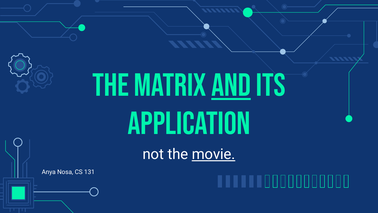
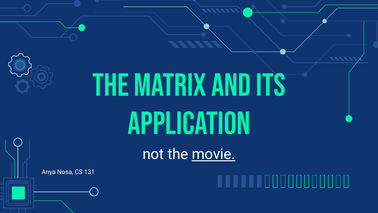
and underline: present -> none
